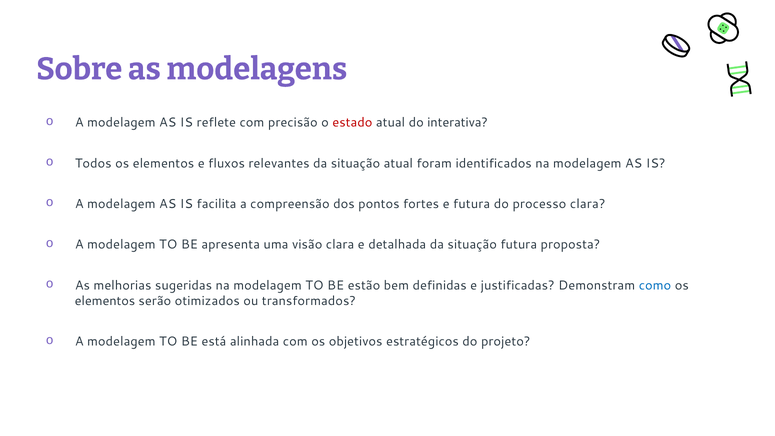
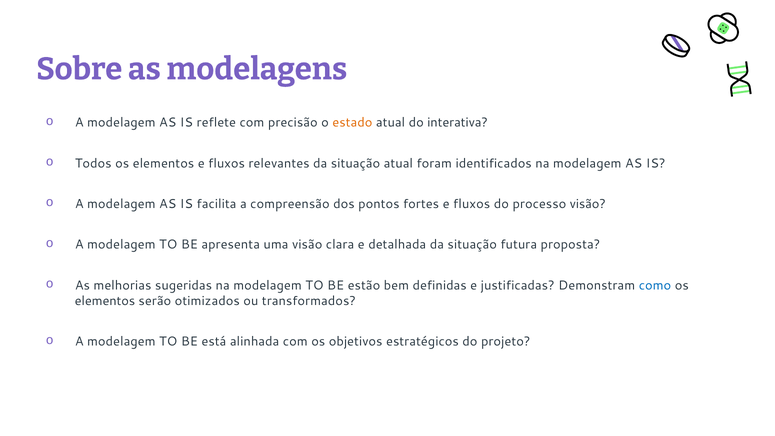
estado colour: red -> orange
fortes e futura: futura -> fluxos
processo clara: clara -> visão
